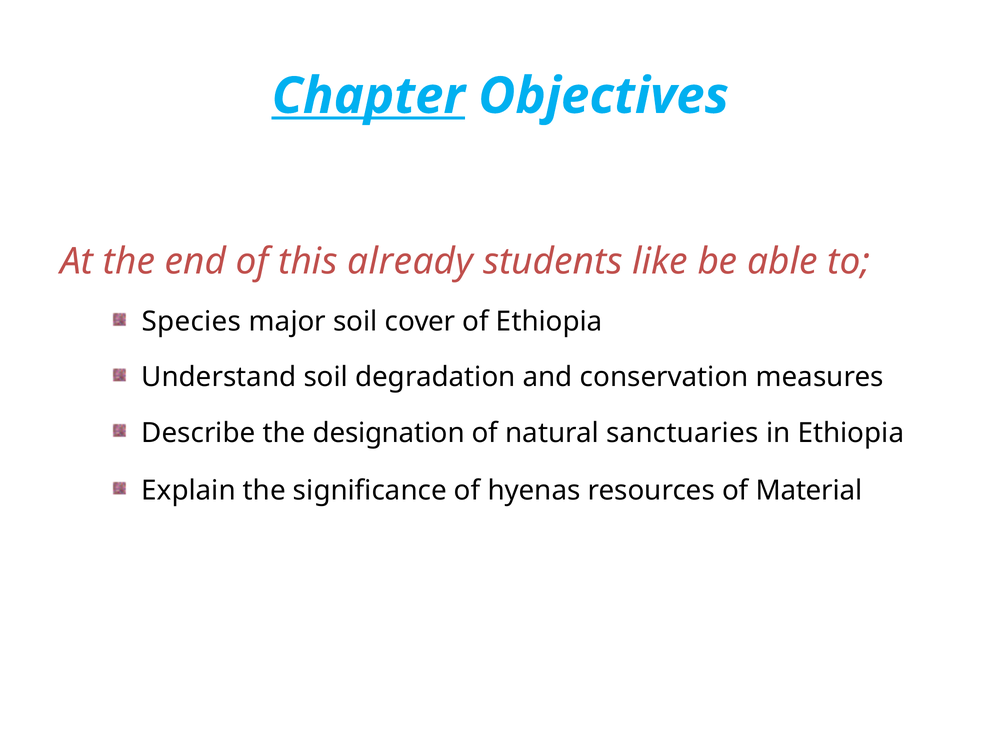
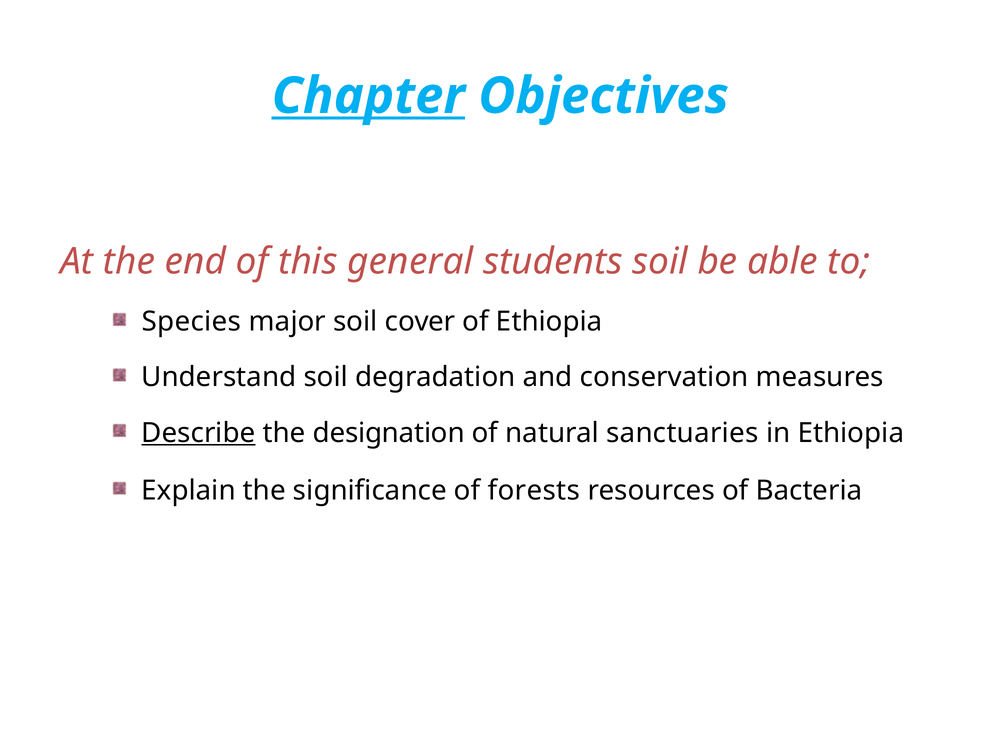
already: already -> general
students like: like -> soil
Describe underline: none -> present
hyenas: hyenas -> forests
Material: Material -> Bacteria
